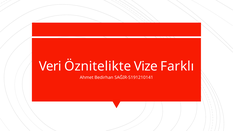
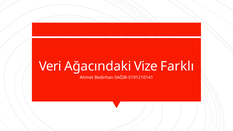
Öznitelikte: Öznitelikte -> Ağacındaki
